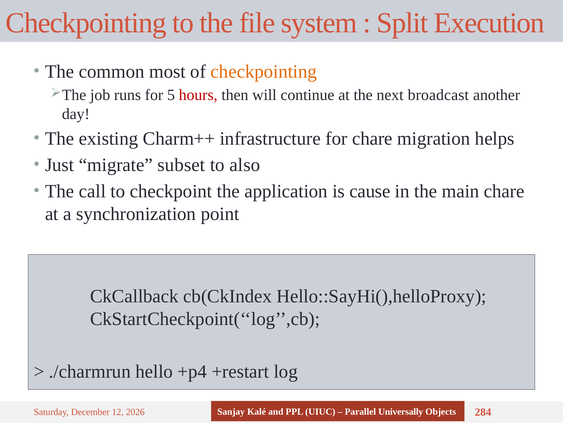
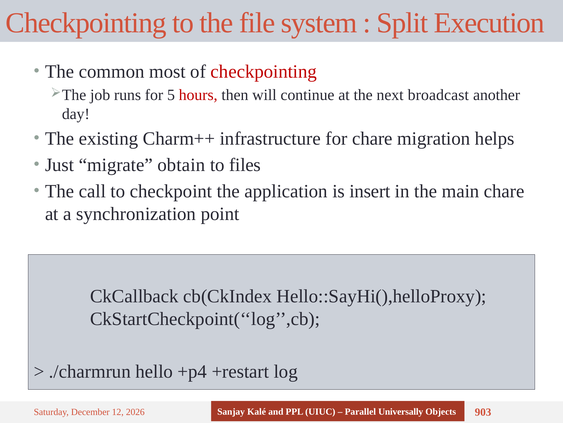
checkpointing at (264, 71) colour: orange -> red
subset: subset -> obtain
also: also -> files
cause: cause -> insert
284: 284 -> 903
